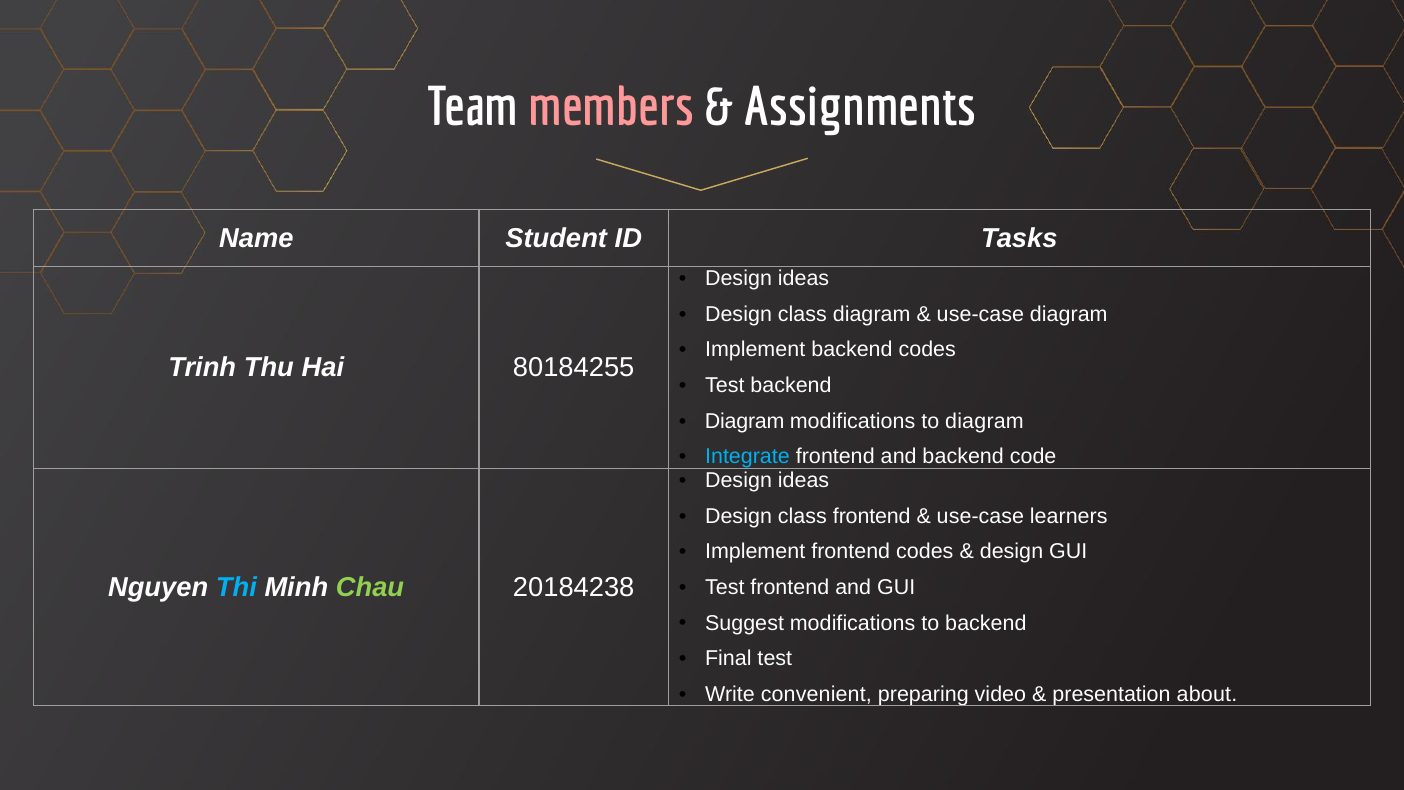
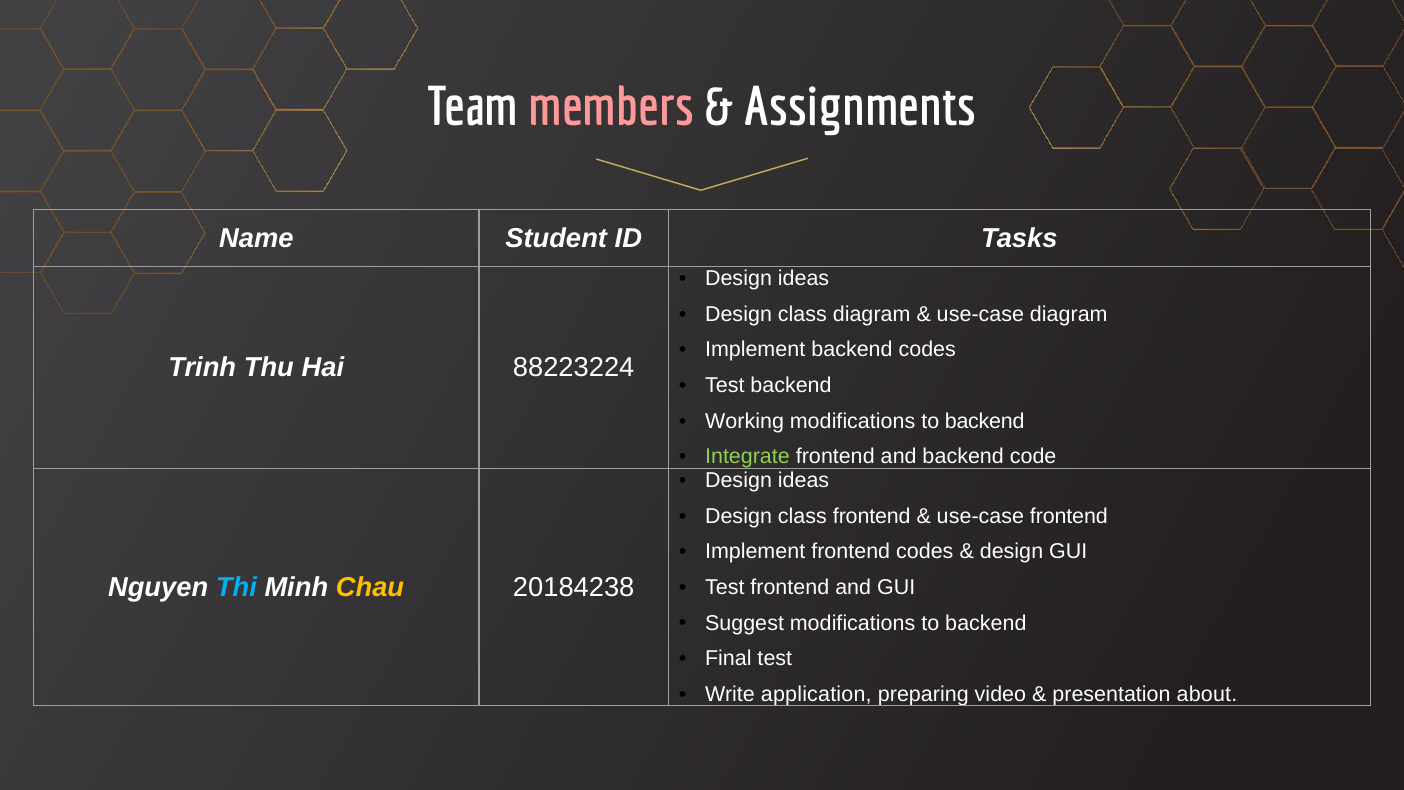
80184255: 80184255 -> 88223224
Diagram at (745, 421): Diagram -> Working
diagram at (984, 421): diagram -> backend
Integrate colour: light blue -> light green
use-case learners: learners -> frontend
Chau colour: light green -> yellow
convenient: convenient -> application
